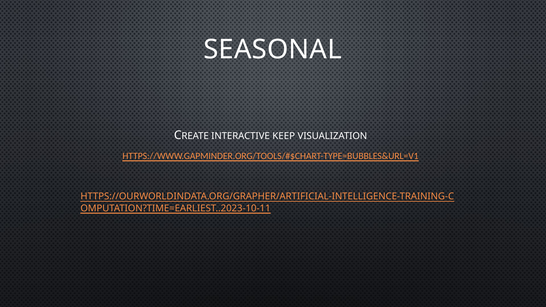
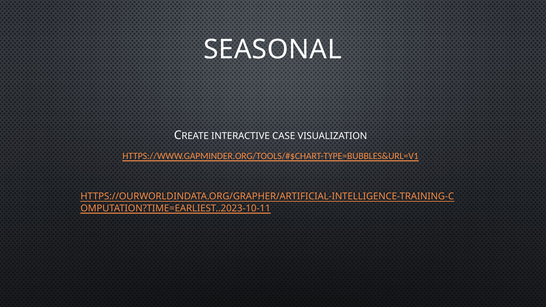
KEEP: KEEP -> CASE
